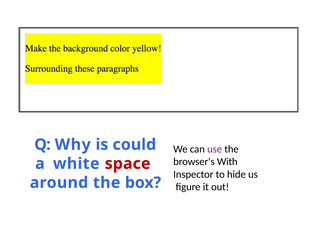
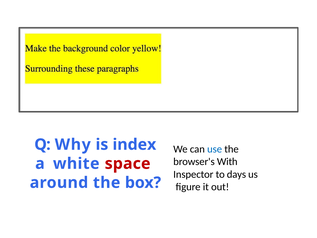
could: could -> index
use colour: purple -> blue
hide: hide -> days
